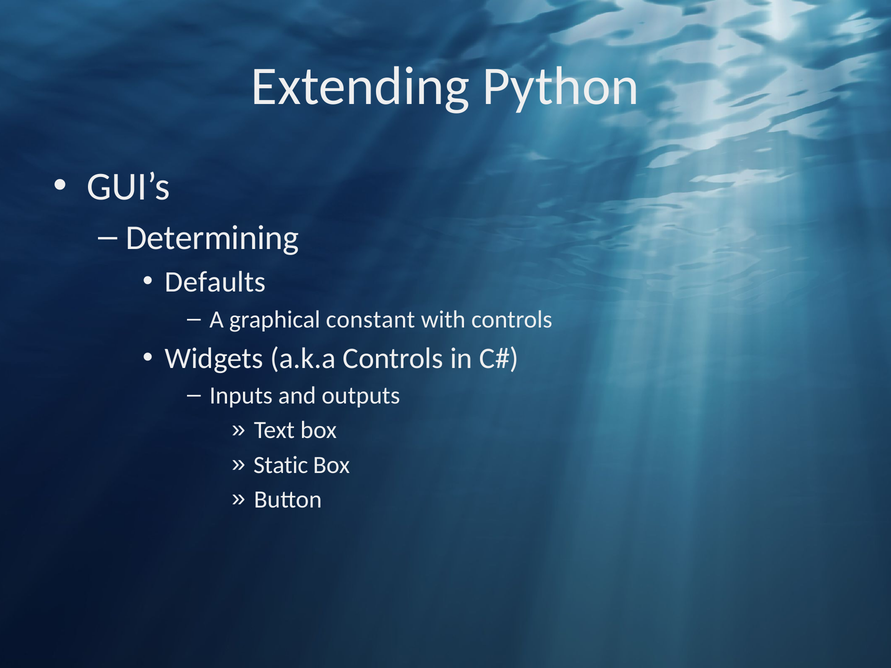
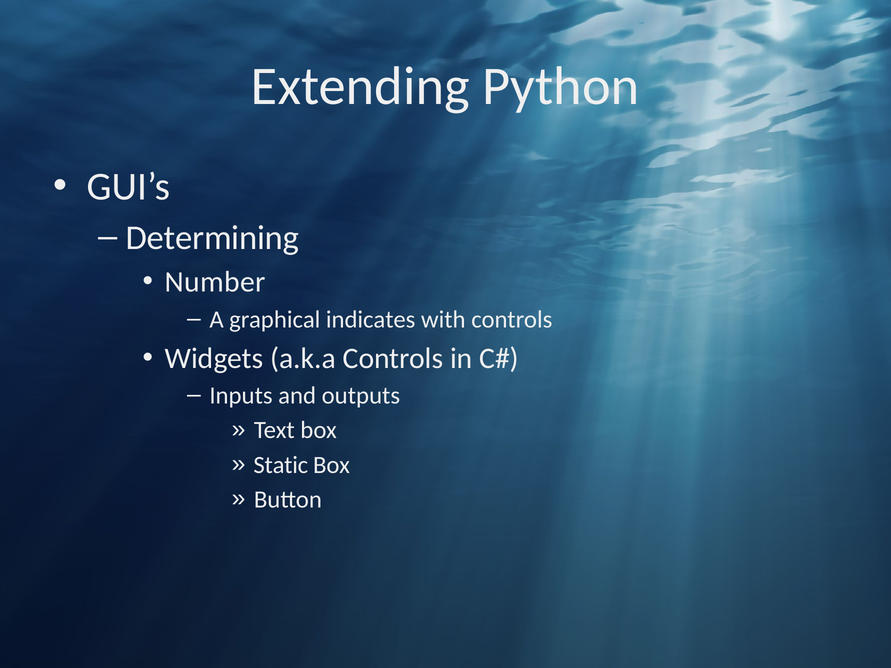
Defaults: Defaults -> Number
constant: constant -> indicates
